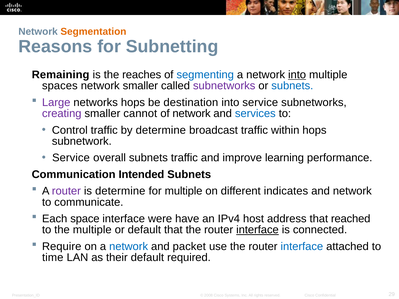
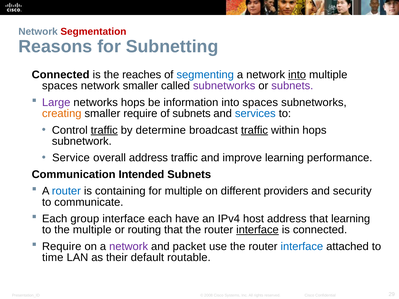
Segmentation colour: orange -> red
Remaining at (61, 75): Remaining -> Connected
subnets at (292, 86) colour: blue -> purple
destination: destination -> information
into service: service -> spaces
creating colour: purple -> orange
smaller cannot: cannot -> require
of network: network -> subnets
traffic at (104, 130) underline: none -> present
traffic at (254, 130) underline: none -> present
overall subnets: subnets -> address
router at (66, 191) colour: purple -> blue
is determine: determine -> containing
indicates: indicates -> providers
and network: network -> security
space: space -> group
interface were: were -> each
that reached: reached -> learning
or default: default -> routing
network at (129, 247) colour: blue -> purple
required: required -> routable
